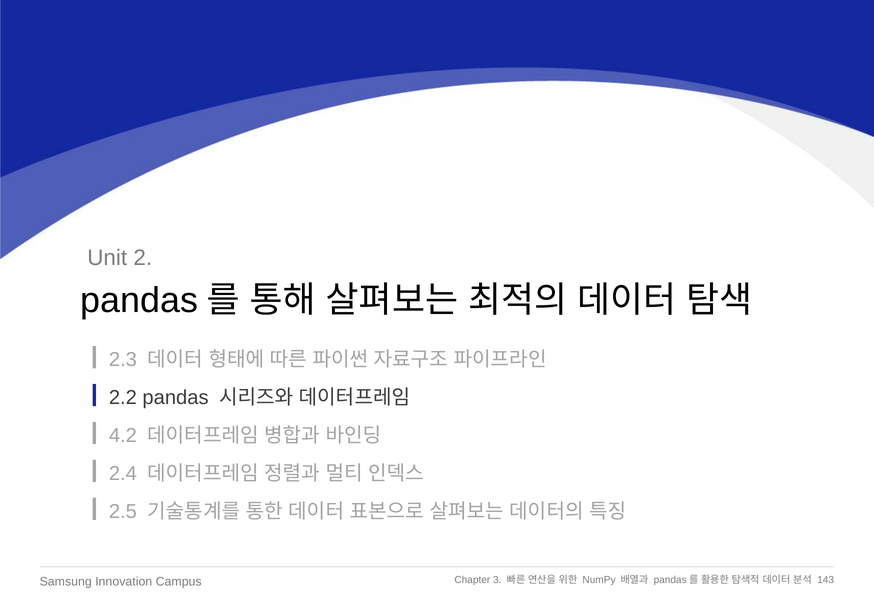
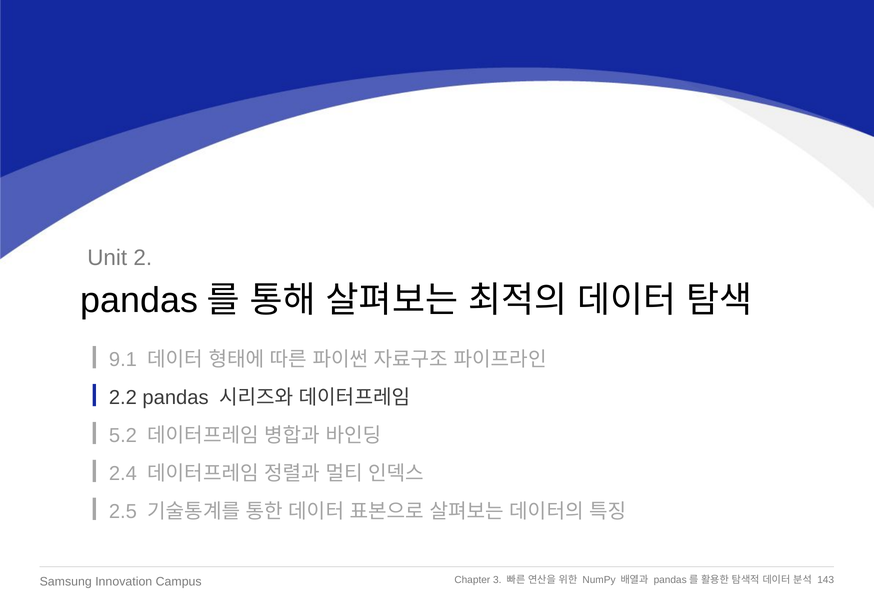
2.3: 2.3 -> 9.1
4.2: 4.2 -> 5.2
